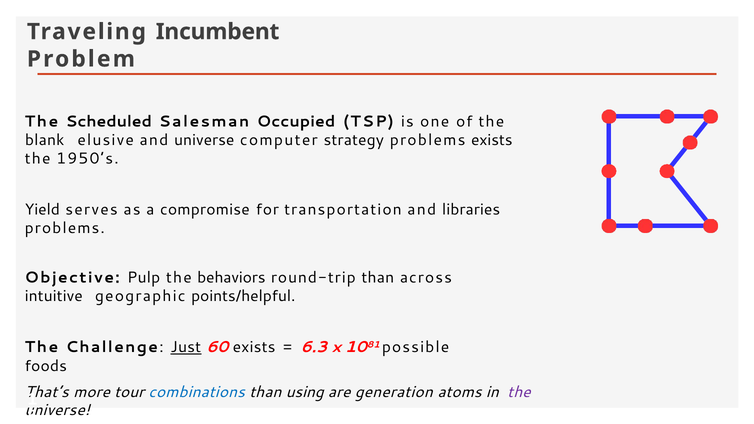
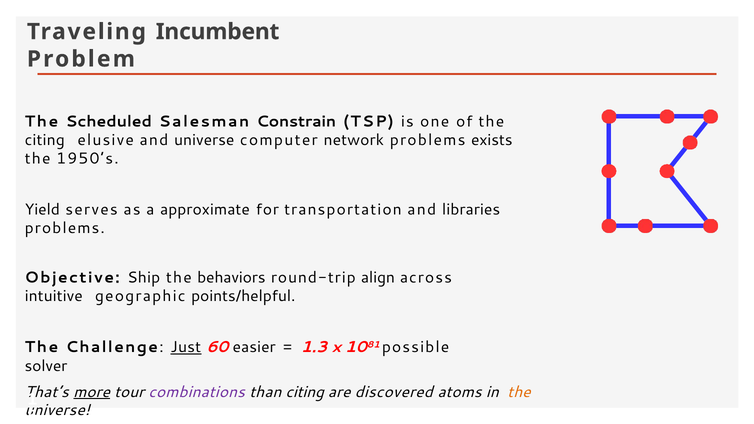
Occupied: Occupied -> Constrain
blank at (45, 140): blank -> citing
strategy: strategy -> network
compromise: compromise -> approximate
Pulp: Pulp -> Ship
round-trip than: than -> align
60 exists: exists -> easier
6.3: 6.3 -> 1.3
foods: foods -> solver
more underline: none -> present
combinations colour: blue -> purple
than using: using -> citing
generation: generation -> discovered
the at (519, 392) colour: purple -> orange
